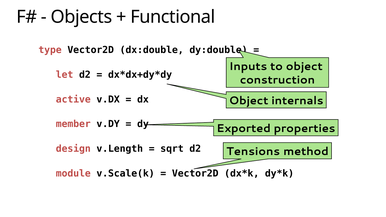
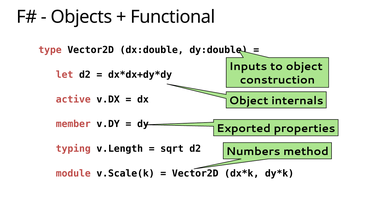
design: design -> typing
Tensions: Tensions -> Numbers
